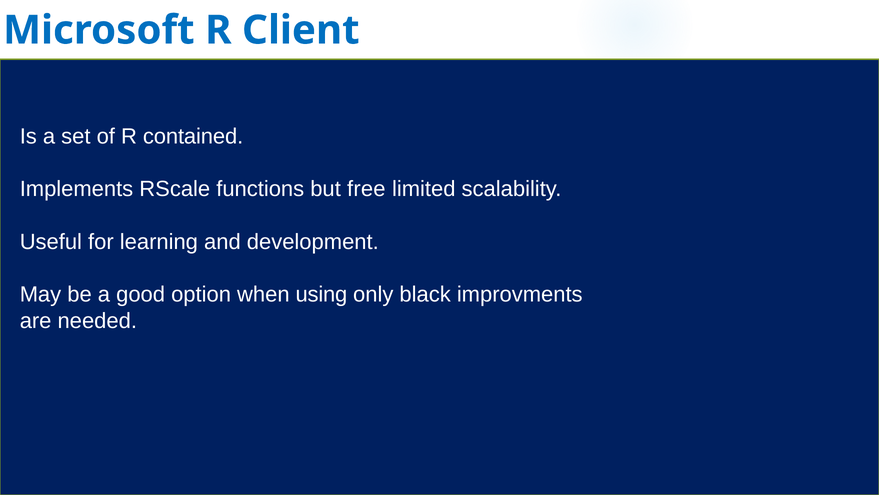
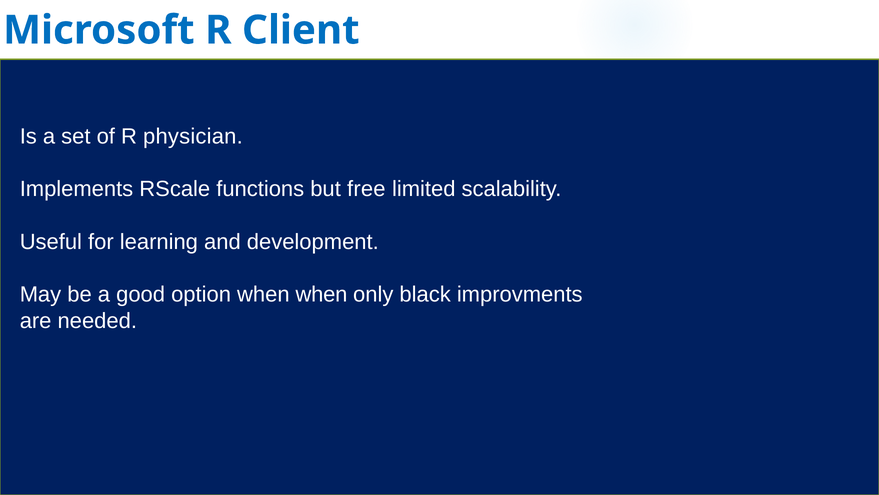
contained: contained -> physician
when using: using -> when
